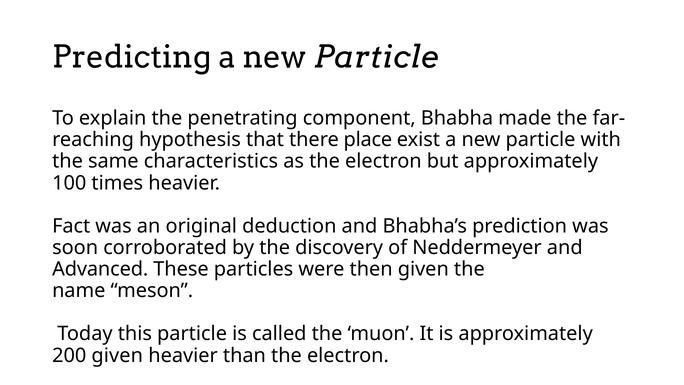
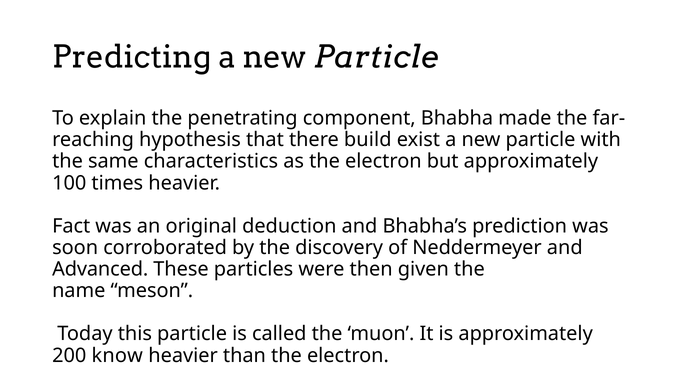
place: place -> build
200 given: given -> know
